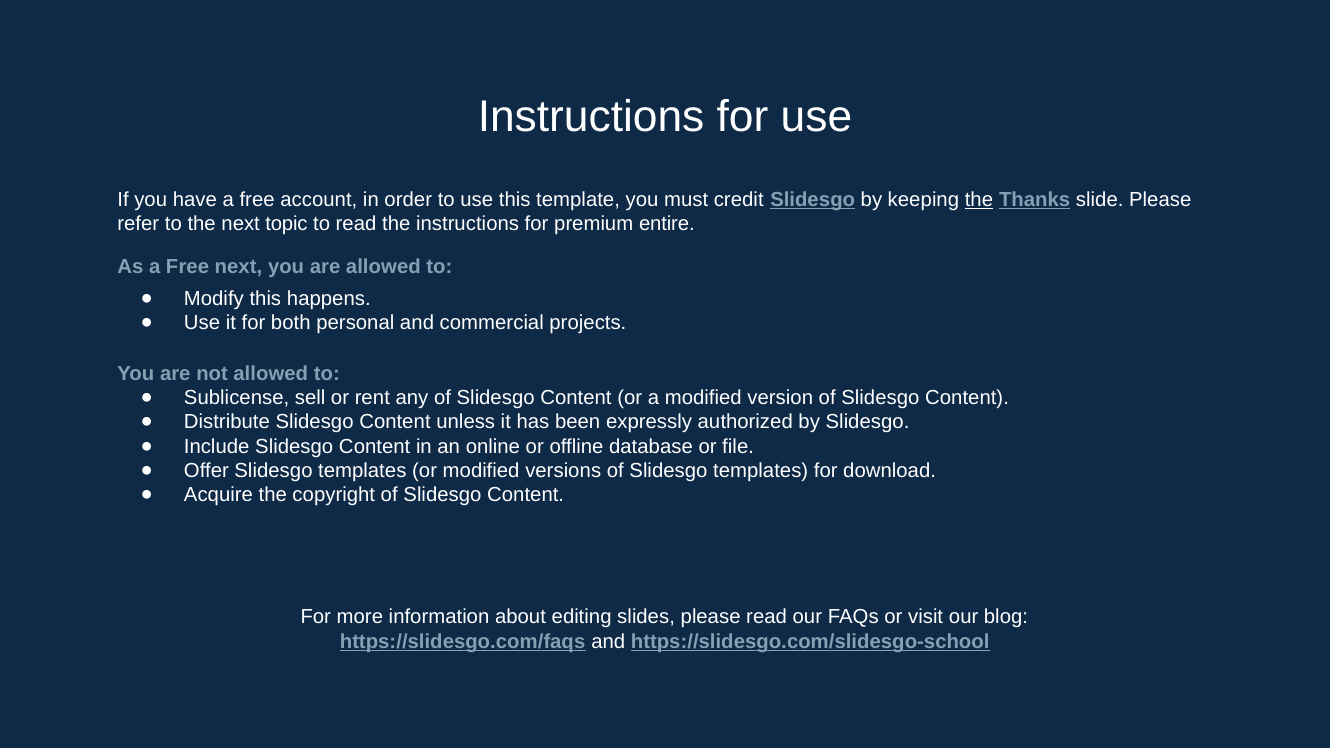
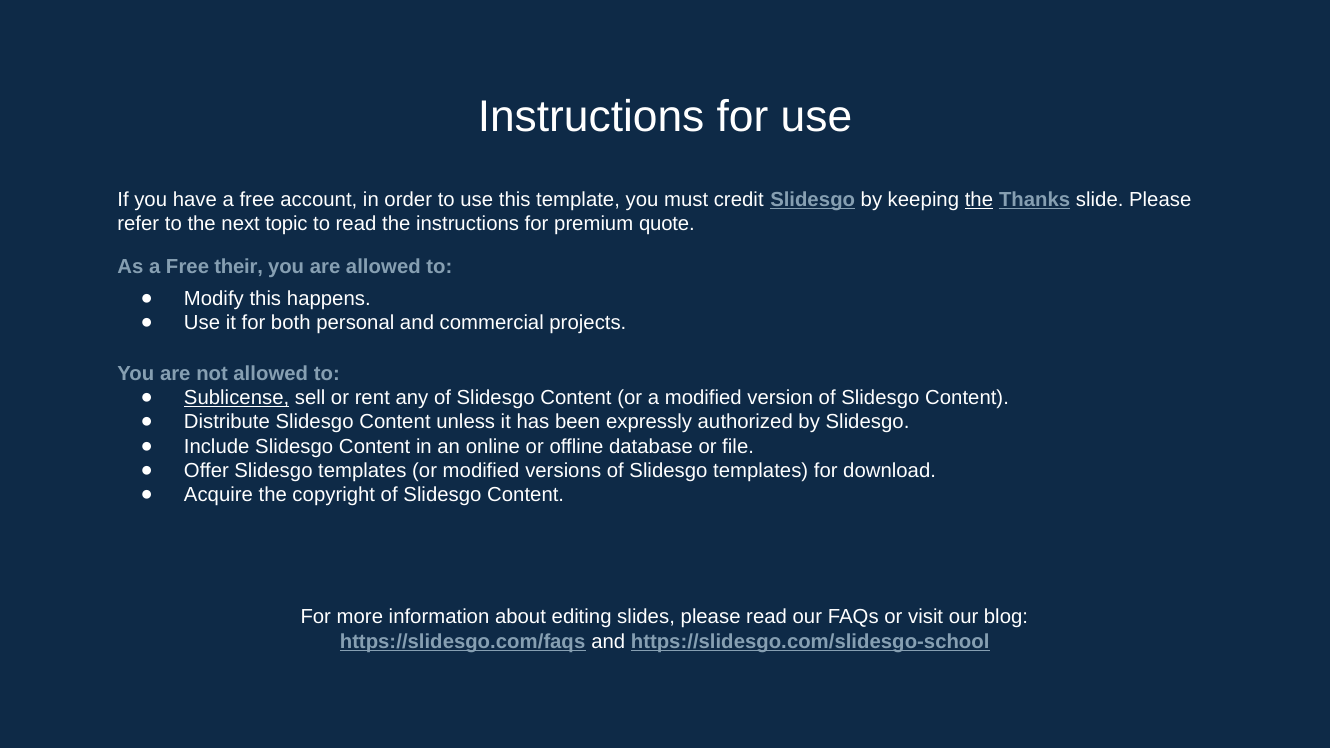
entire: entire -> quote
Free next: next -> their
Sublicense underline: none -> present
